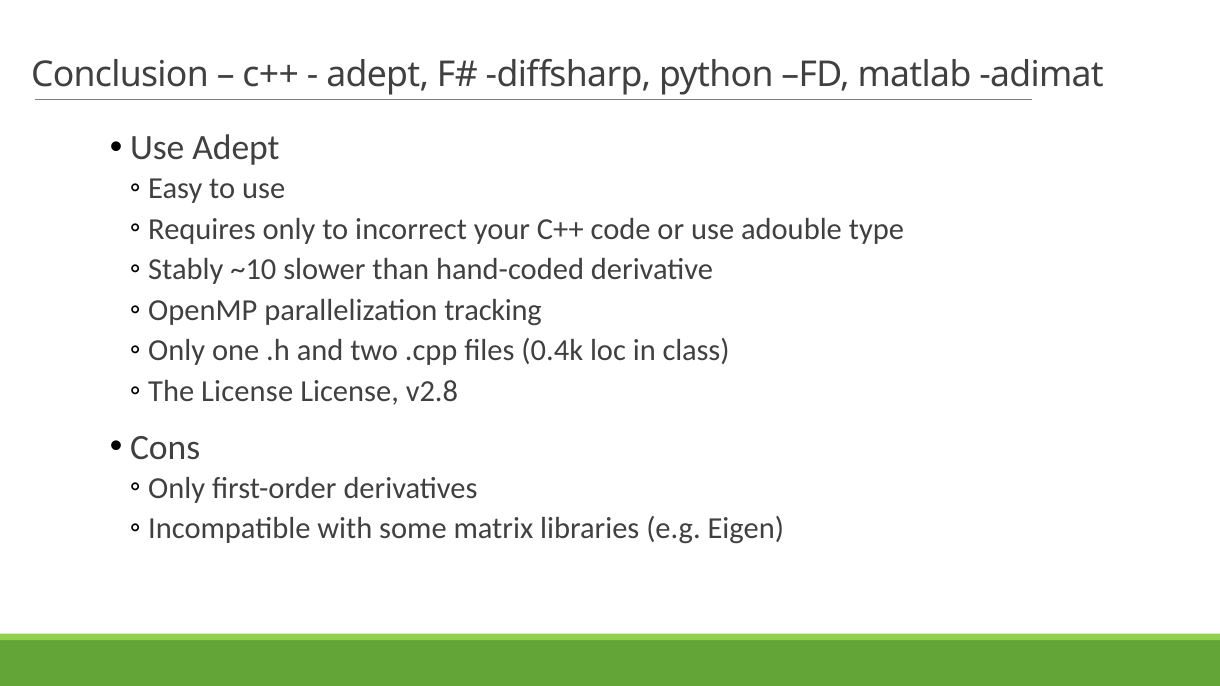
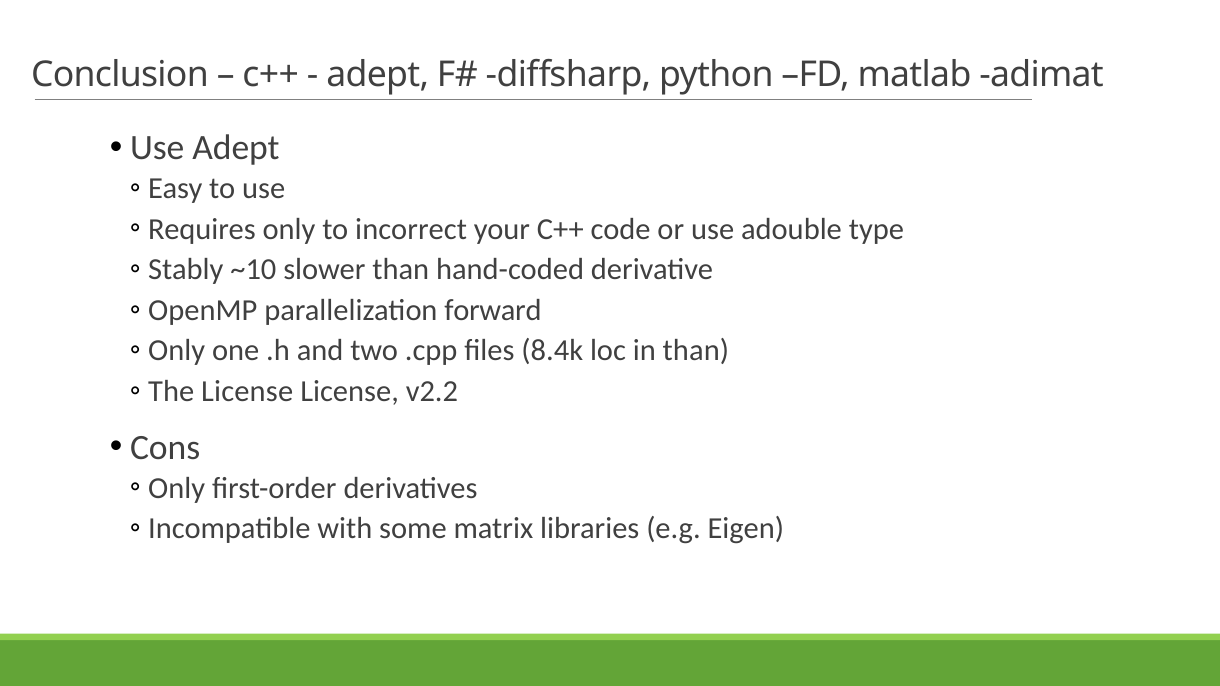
tracking: tracking -> forward
0.4k: 0.4k -> 8.4k
in class: class -> than
v2.8: v2.8 -> v2.2
